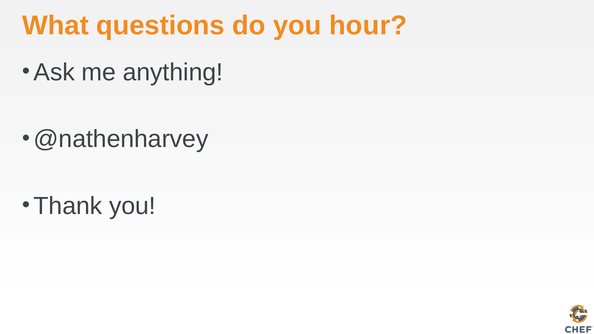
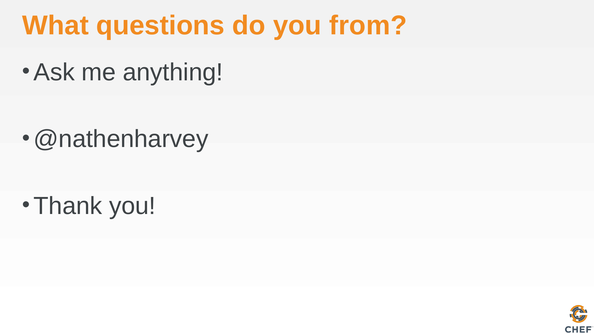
hour: hour -> from
